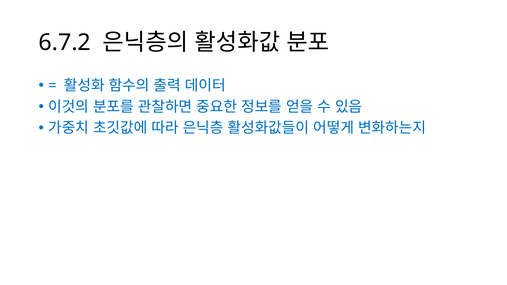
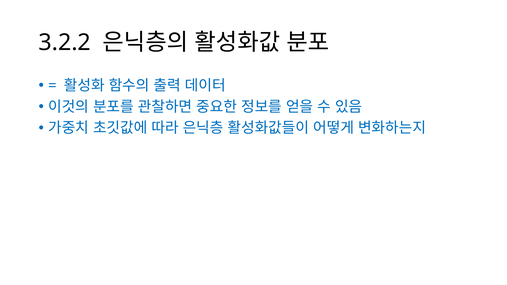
6.7.2: 6.7.2 -> 3.2.2
